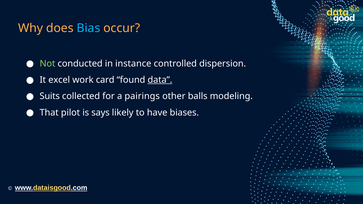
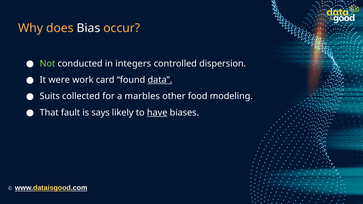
Bias colour: light blue -> white
instance: instance -> integers
excel: excel -> were
pairings: pairings -> marbles
balls: balls -> food
pilot: pilot -> fault
have underline: none -> present
